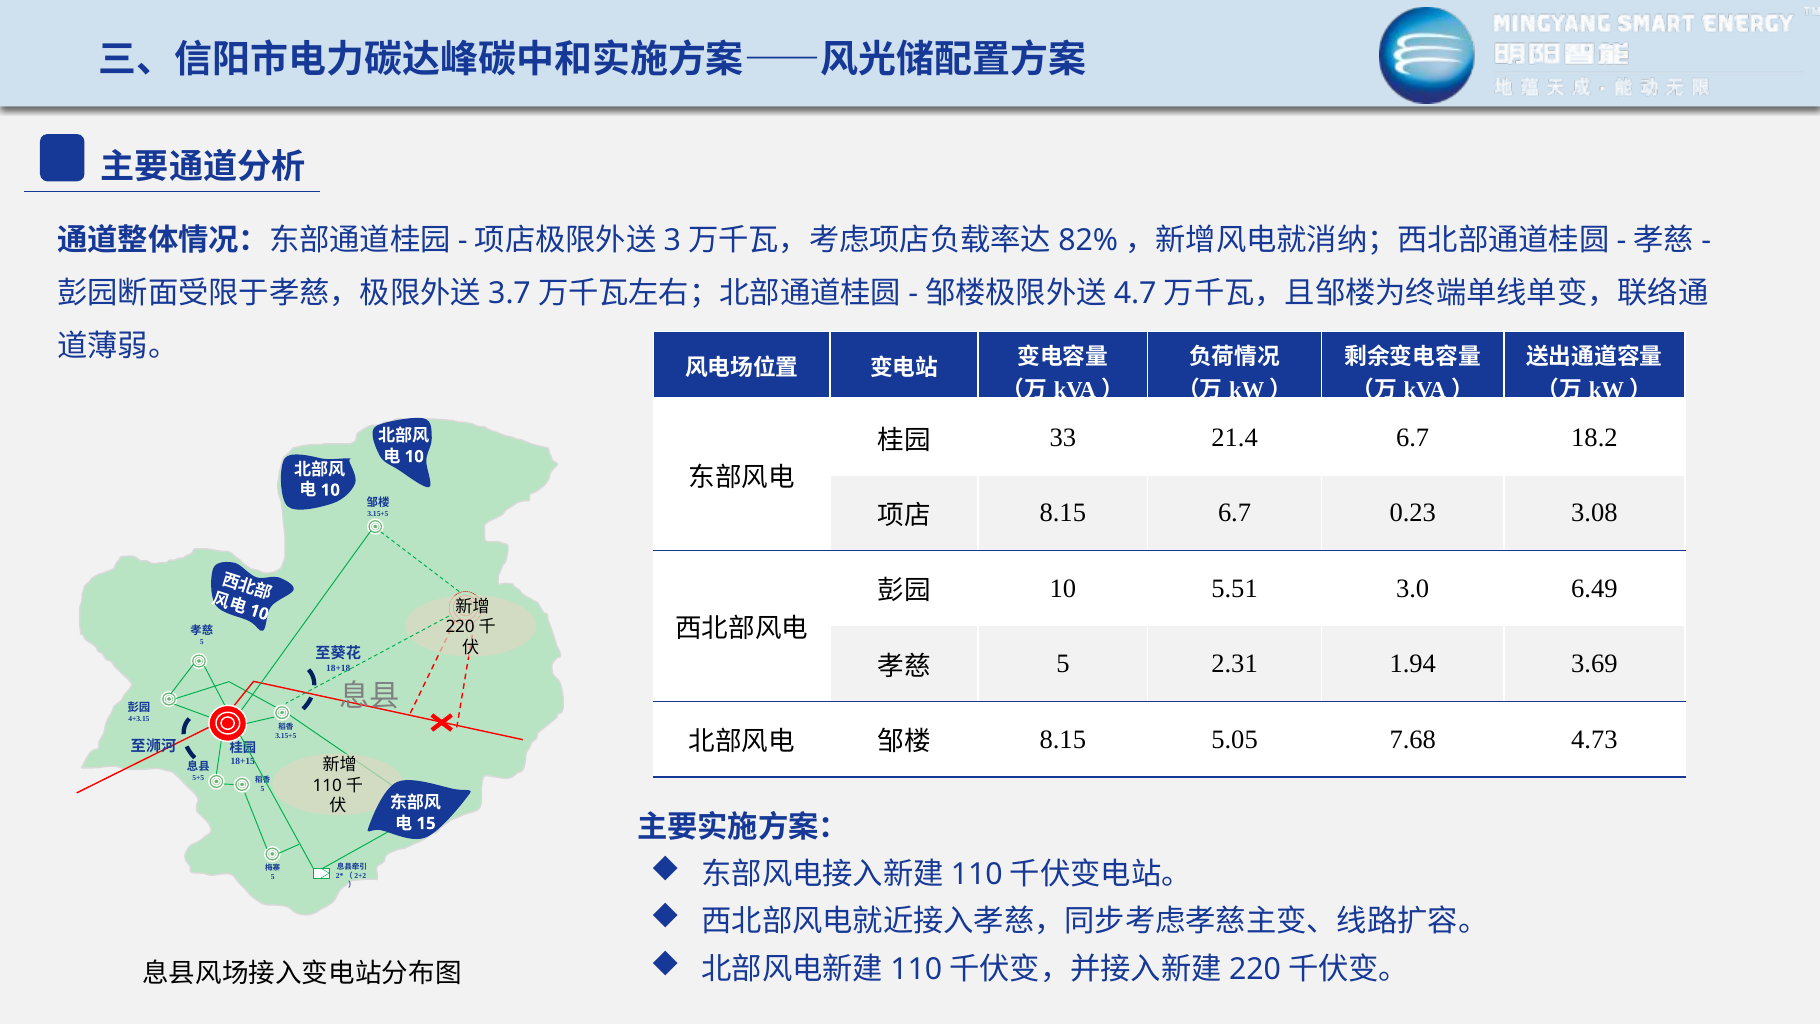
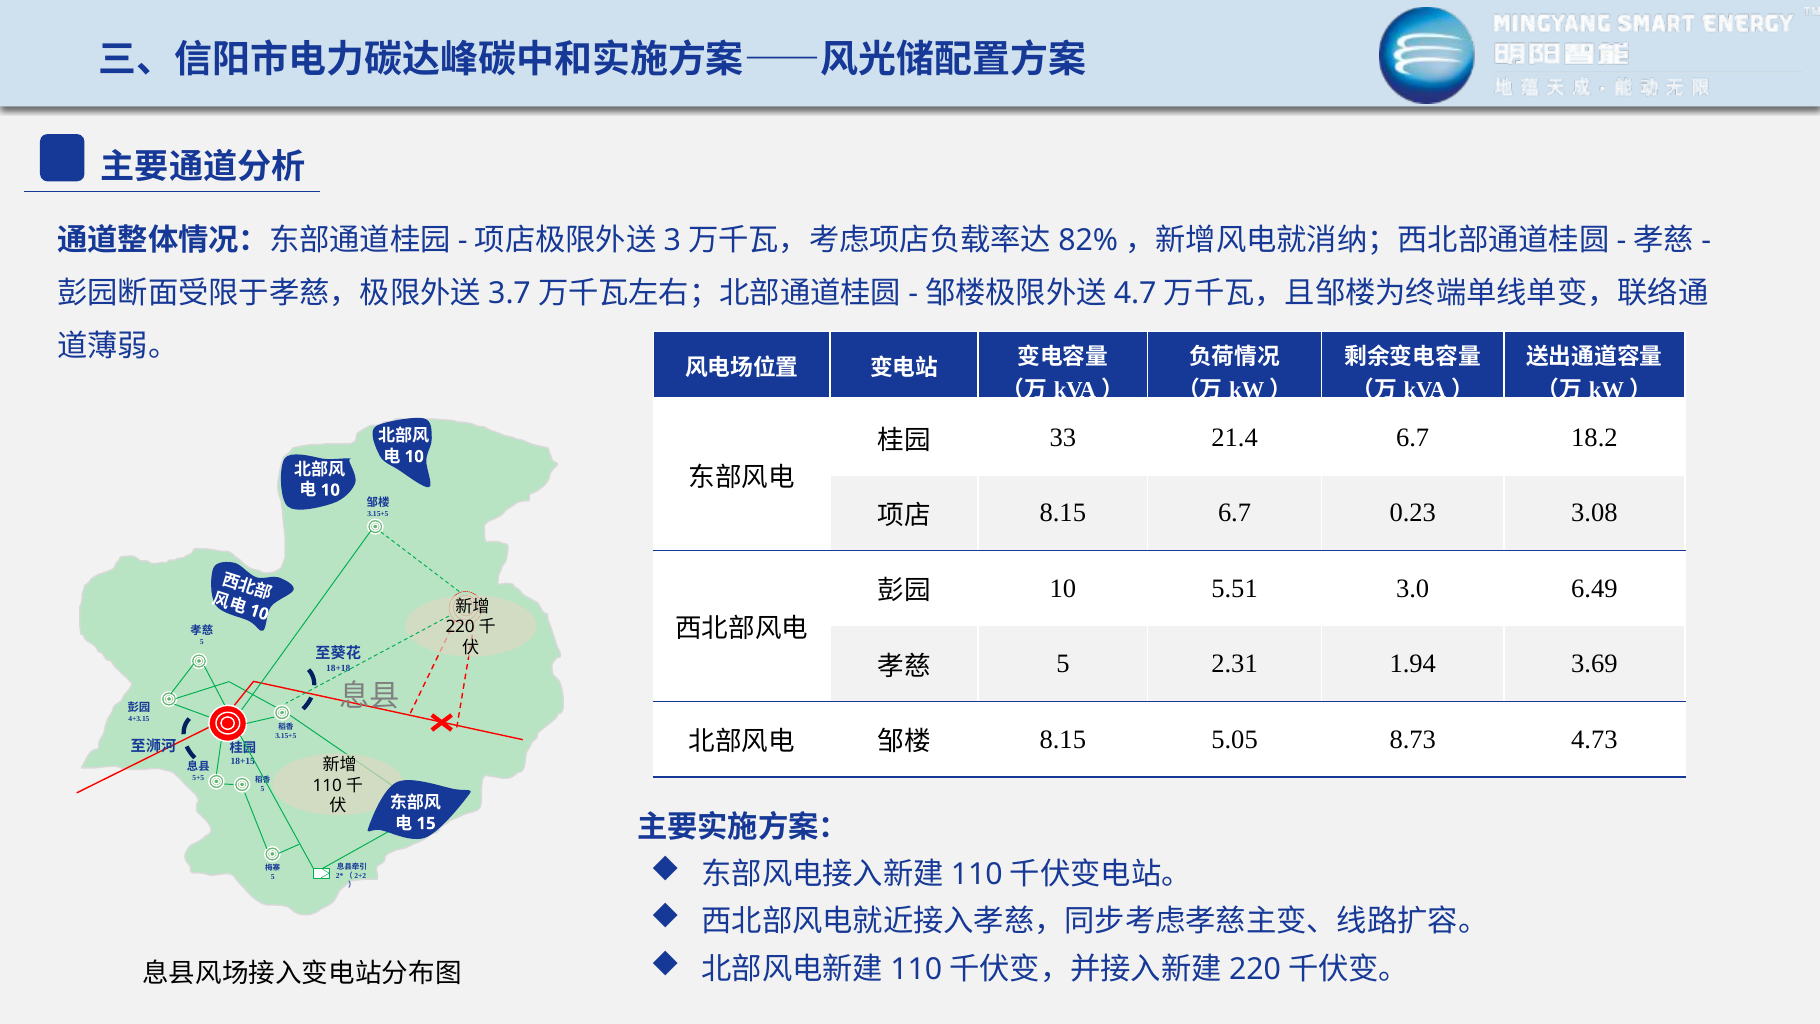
7.68: 7.68 -> 8.73
